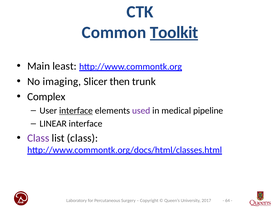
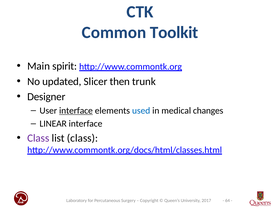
Toolkit underline: present -> none
least: least -> spirit
imaging: imaging -> updated
Complex: Complex -> Designer
used colour: purple -> blue
pipeline: pipeline -> changes
